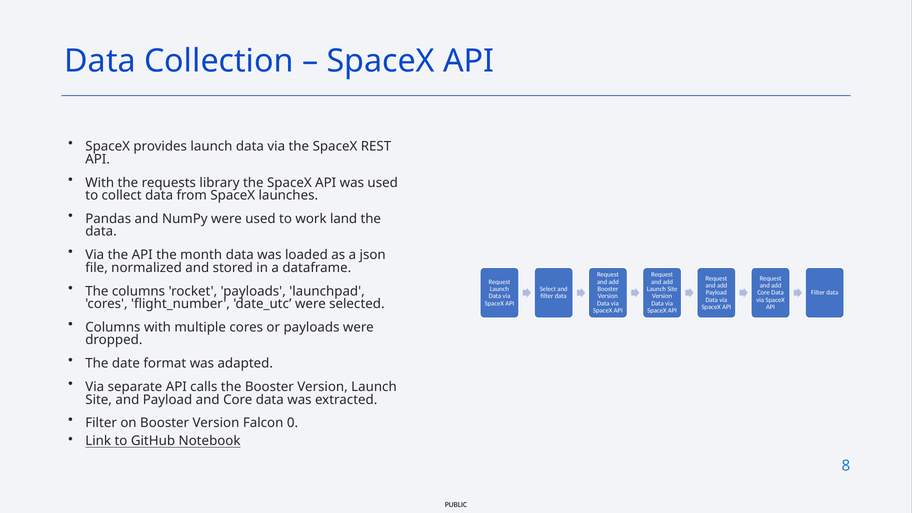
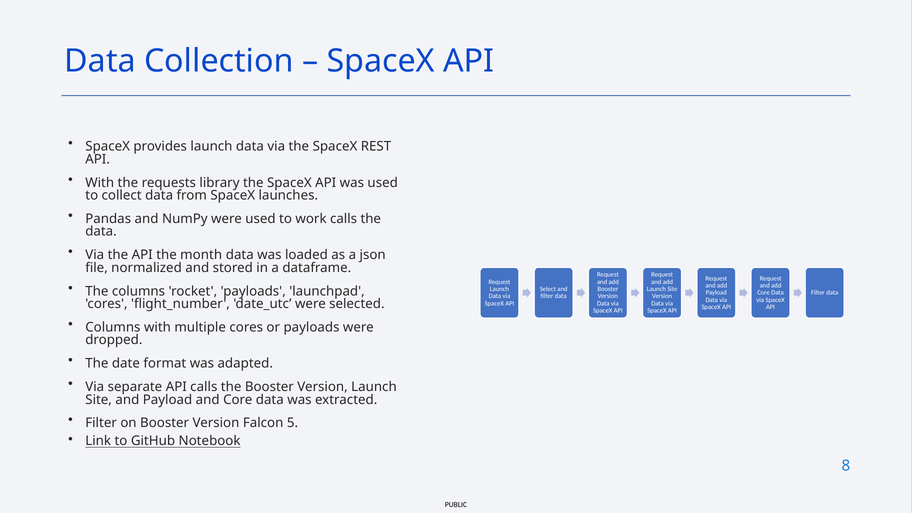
work land: land -> calls
0: 0 -> 5
